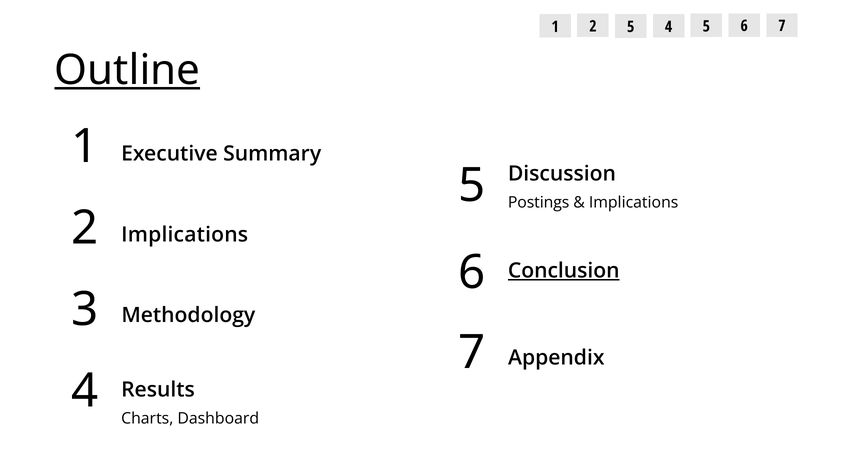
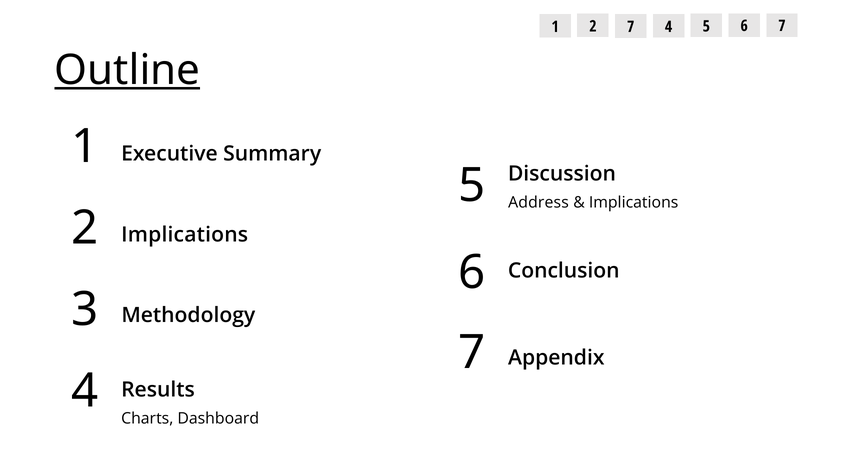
2 5: 5 -> 7
Postings: Postings -> Address
Conclusion underline: present -> none
